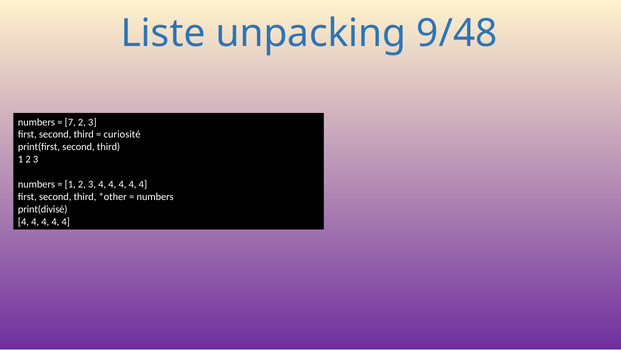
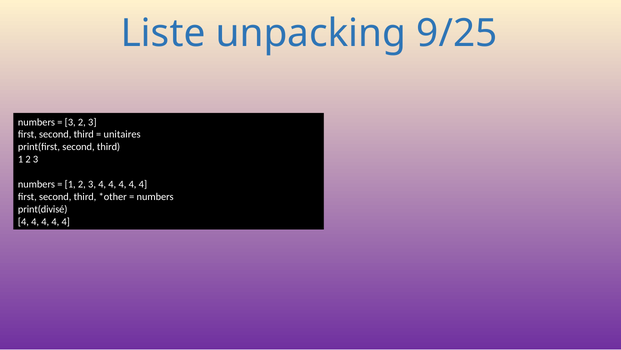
9/48: 9/48 -> 9/25
7 at (70, 122): 7 -> 3
curiosité: curiosité -> unitaires
